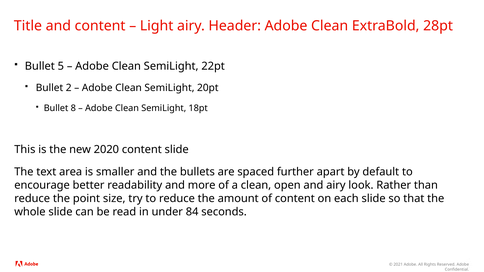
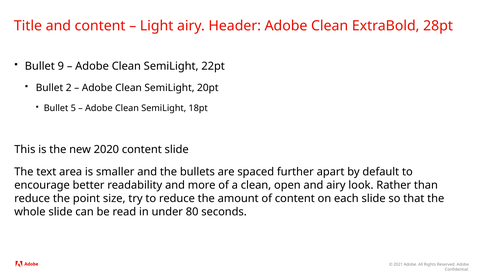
5: 5 -> 9
8: 8 -> 5
84: 84 -> 80
